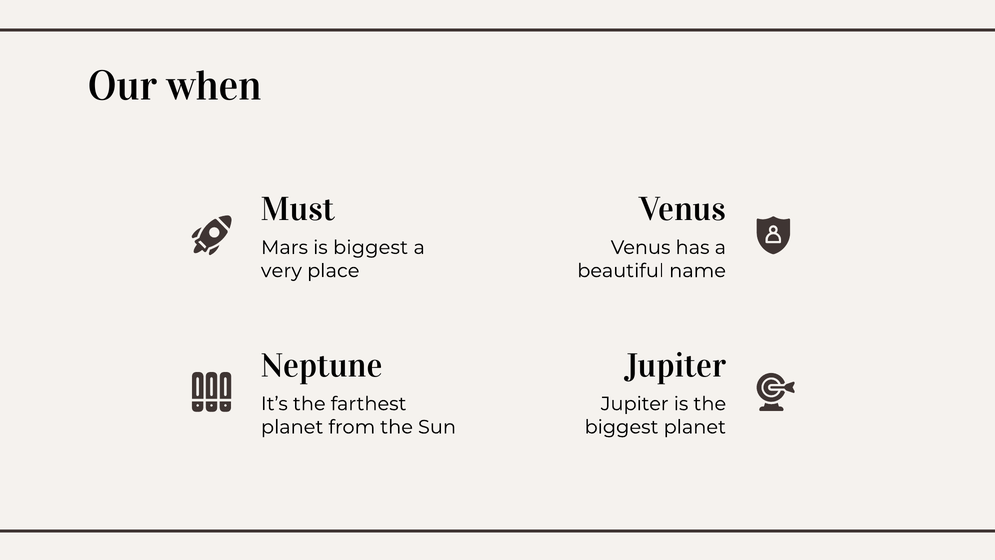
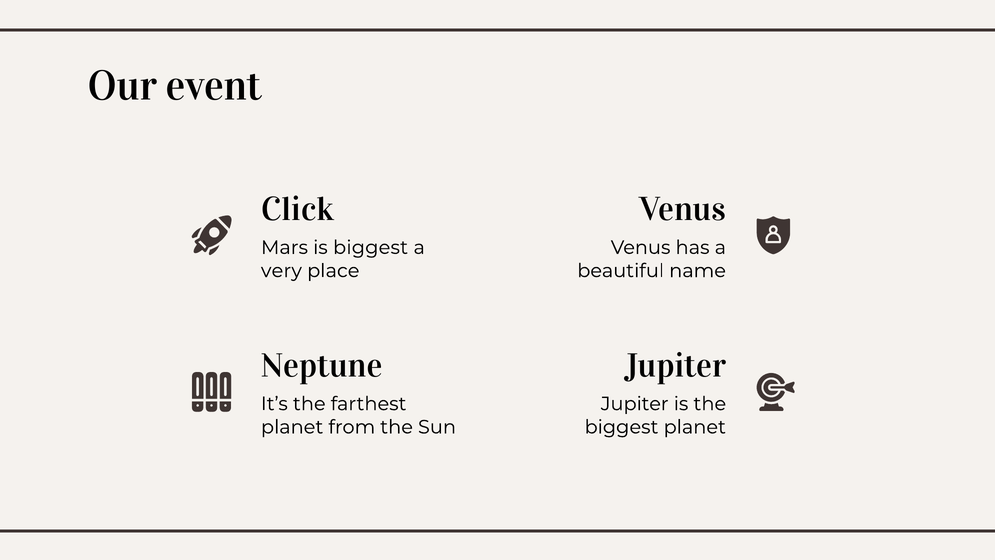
when: when -> event
Must: Must -> Click
